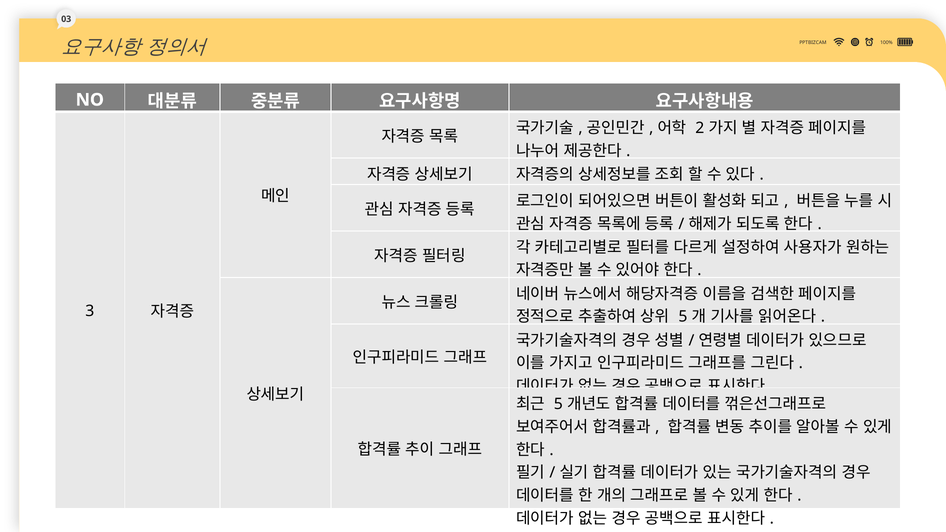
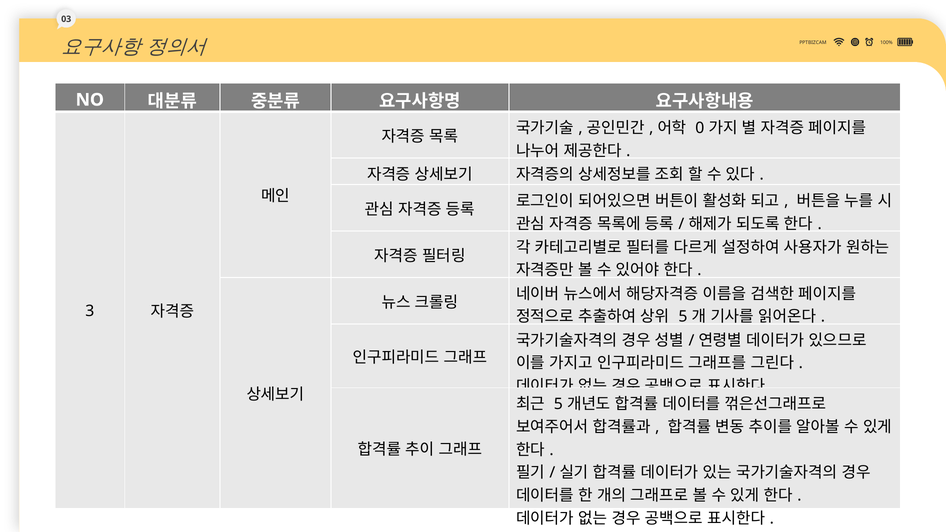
2: 2 -> 0
